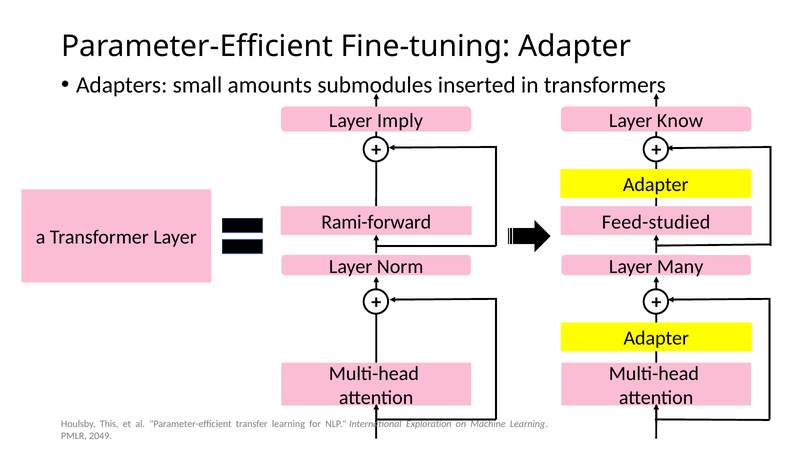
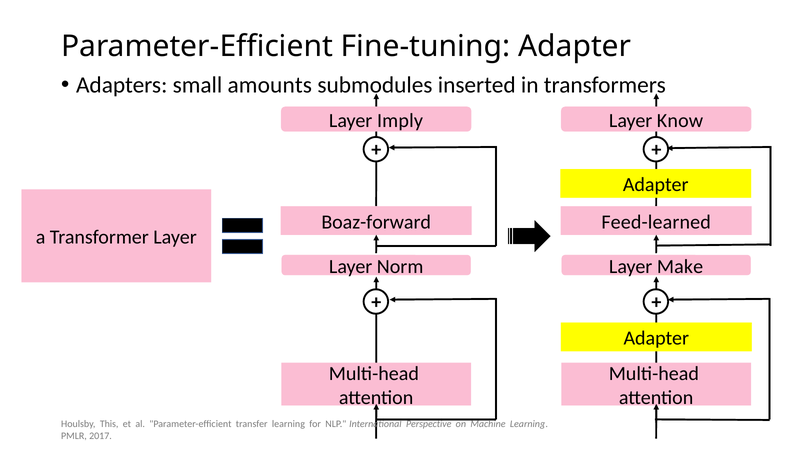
Rami-forward: Rami-forward -> Boaz-forward
Feed-studied: Feed-studied -> Feed-learned
Many: Many -> Make
Exploration: Exploration -> Perspective
2049: 2049 -> 2017
